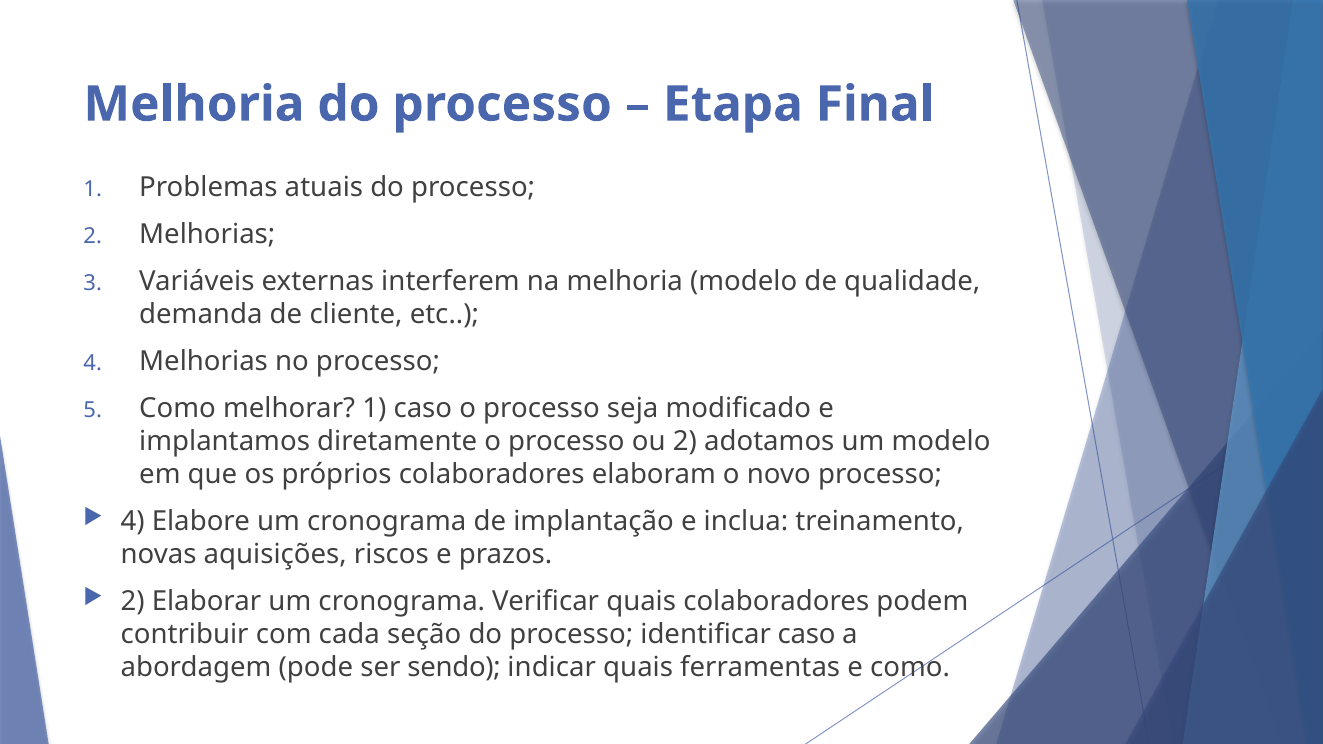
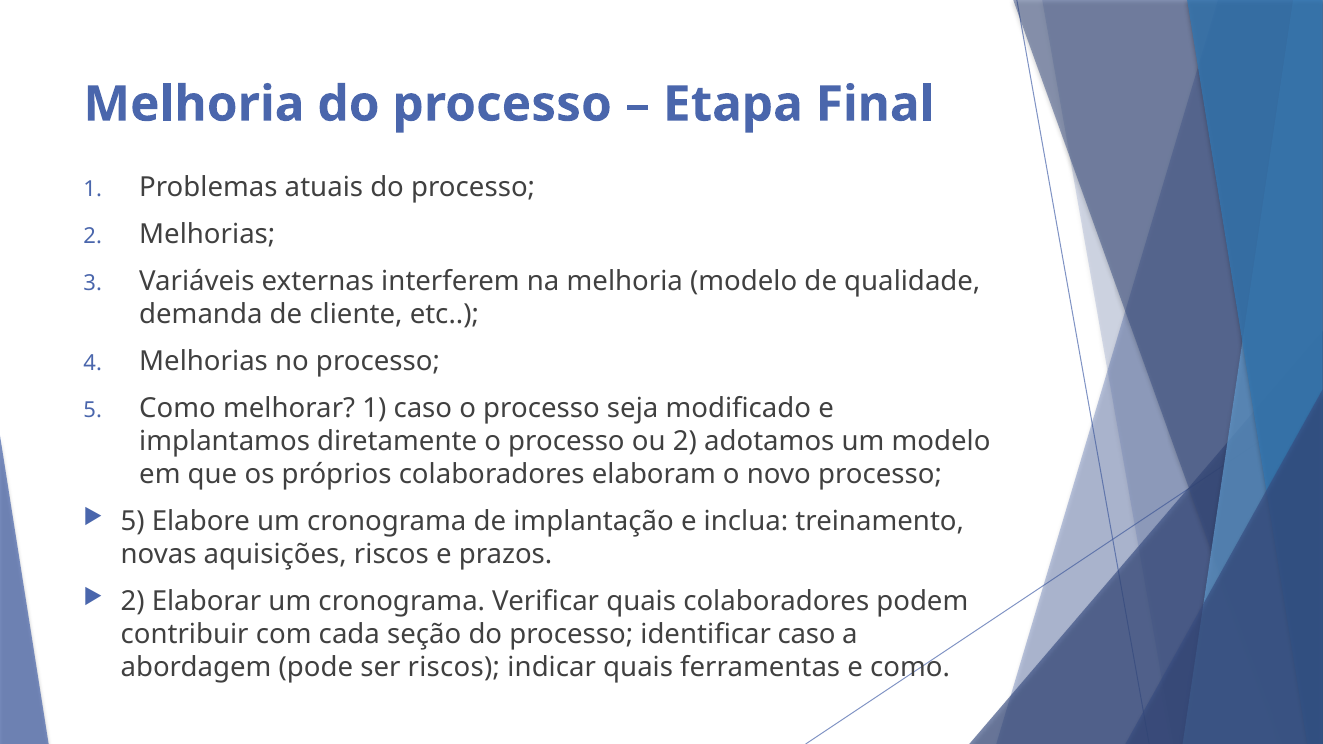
4 at (133, 521): 4 -> 5
ser sendo: sendo -> riscos
